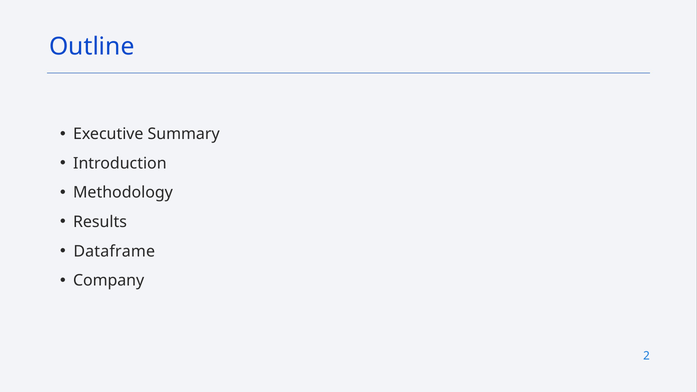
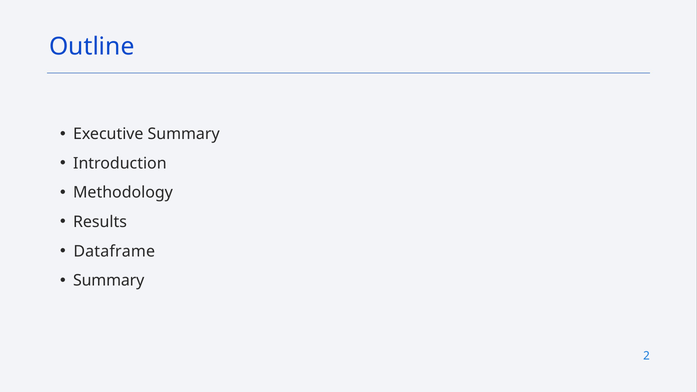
Company at (109, 281): Company -> Summary
